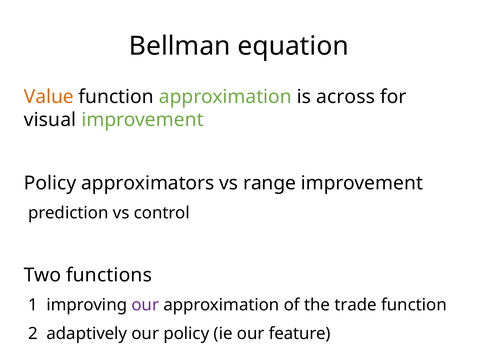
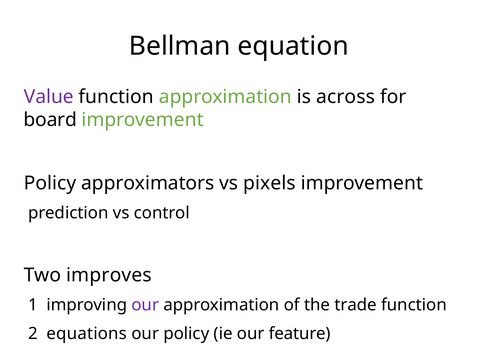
Value colour: orange -> purple
visual: visual -> board
range: range -> pixels
functions: functions -> improves
adaptively: adaptively -> equations
